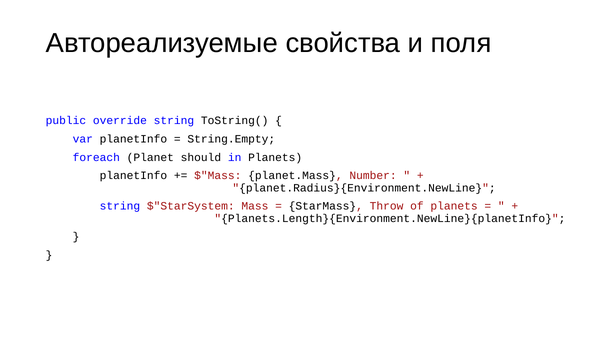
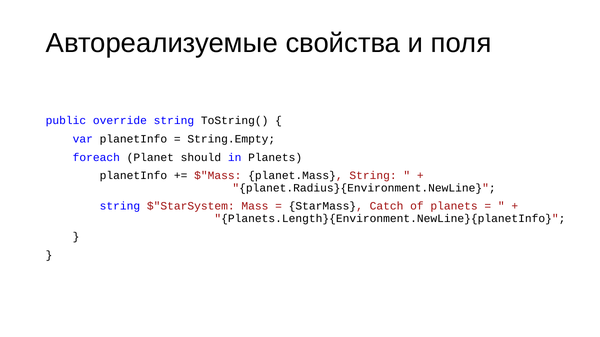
planet.Mass Number: Number -> String
Throw: Throw -> Catch
